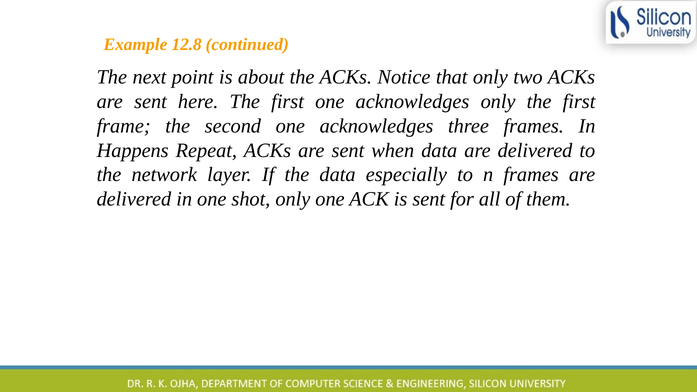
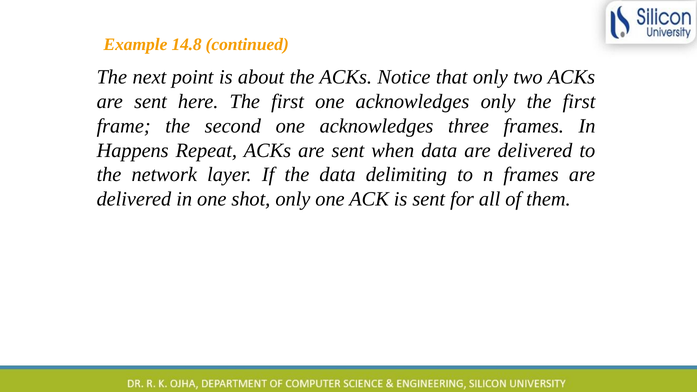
12.8: 12.8 -> 14.8
especially: especially -> delimiting
